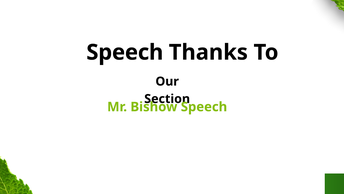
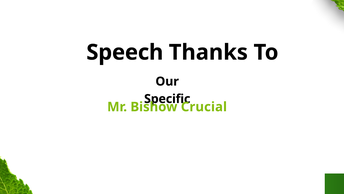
Section: Section -> Specific
Bishow Speech: Speech -> Crucial
